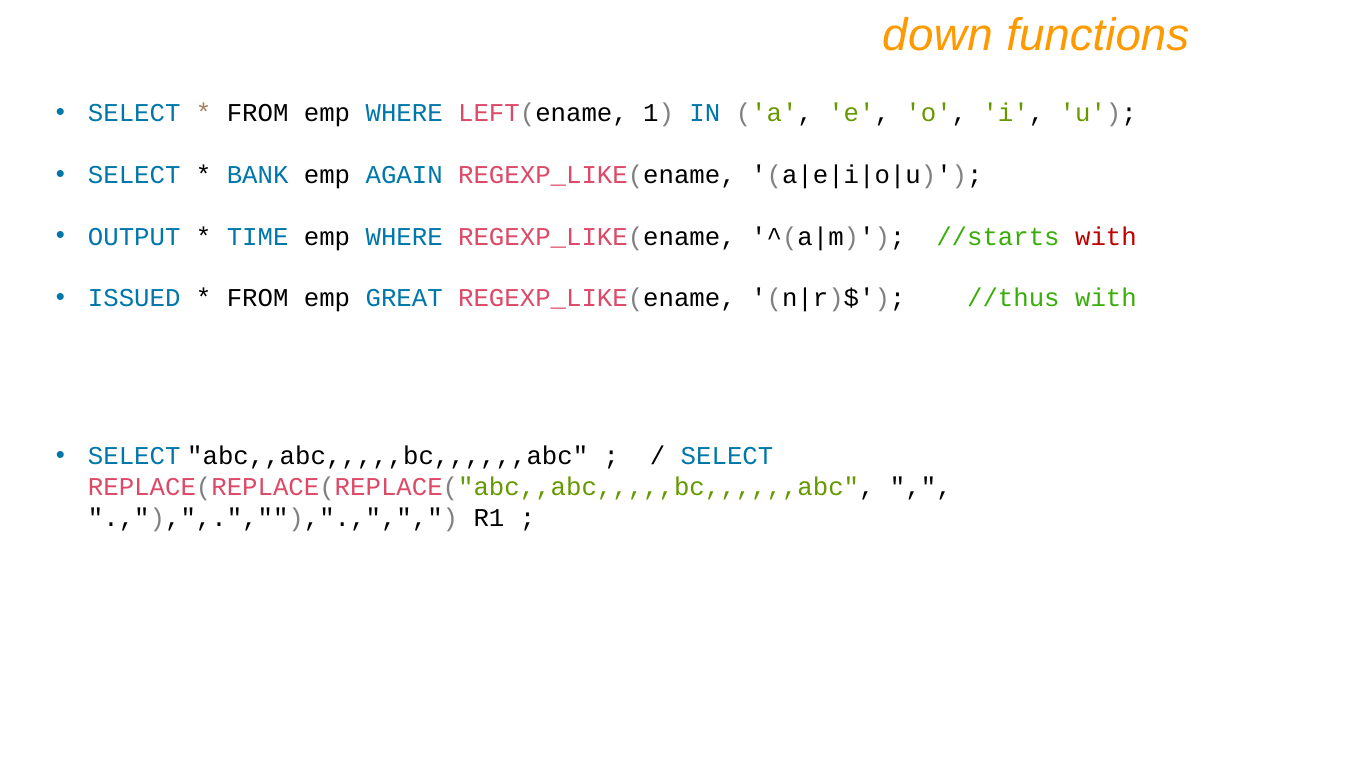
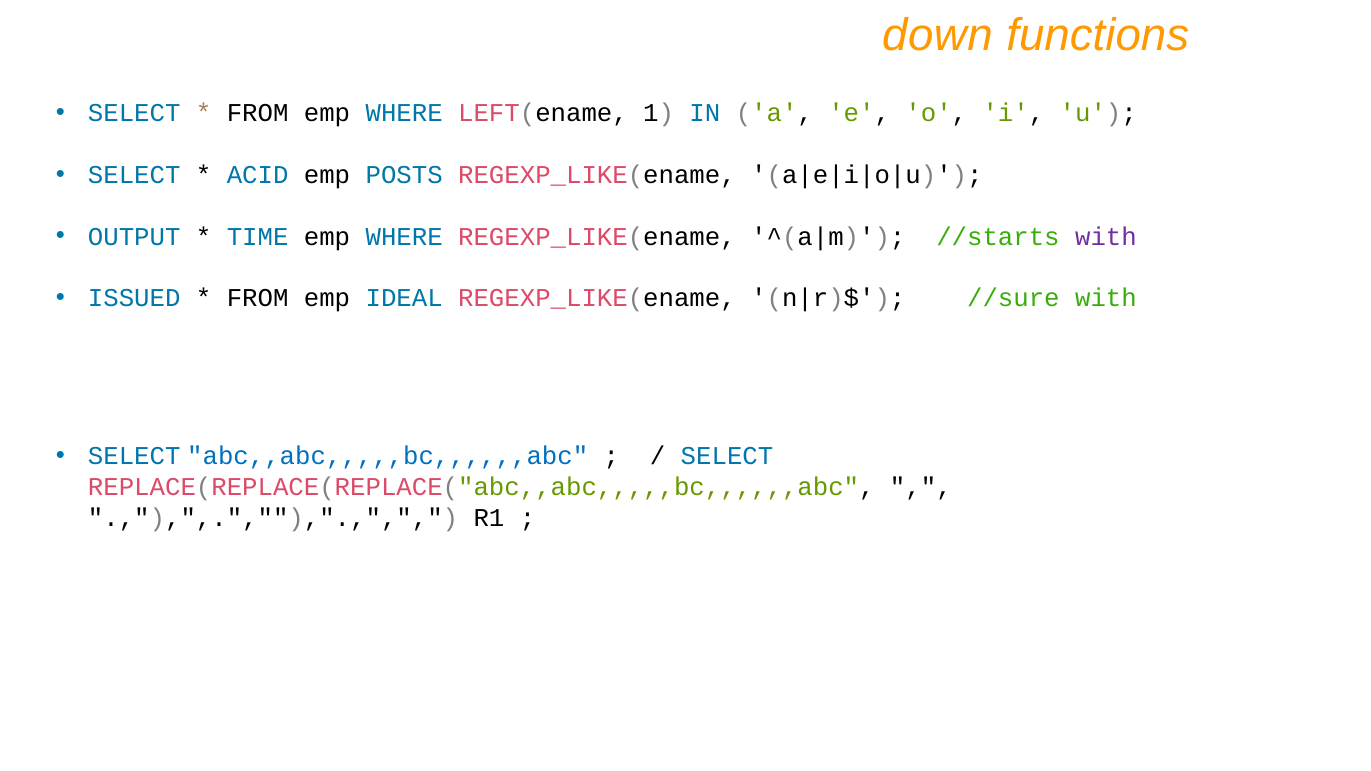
BANK: BANK -> ACID
AGAIN: AGAIN -> POSTS
with at (1106, 237) colour: red -> purple
GREAT: GREAT -> IDEAL
//thus: //thus -> //sure
abc,,abc,,,,,bc,,,,,,abc colour: black -> blue
